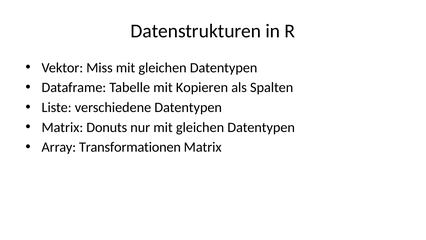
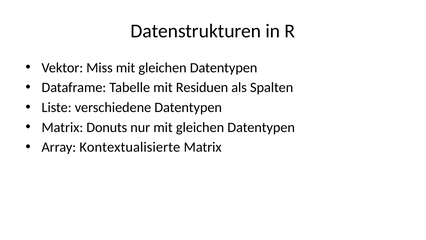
Kopieren: Kopieren -> Residuen
Transformationen: Transformationen -> Kontextualisierte
